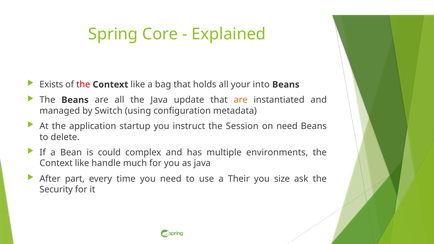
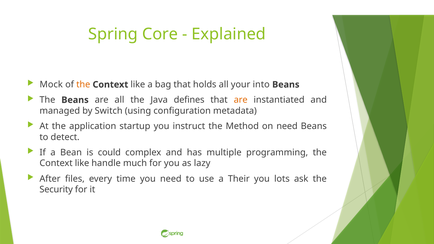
Exists: Exists -> Mock
the at (83, 85) colour: red -> orange
update: update -> defines
Session: Session -> Method
delete: delete -> detect
environments: environments -> programming
as java: java -> lazy
part: part -> files
size: size -> lots
